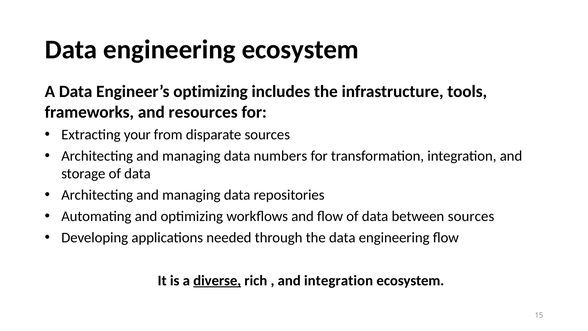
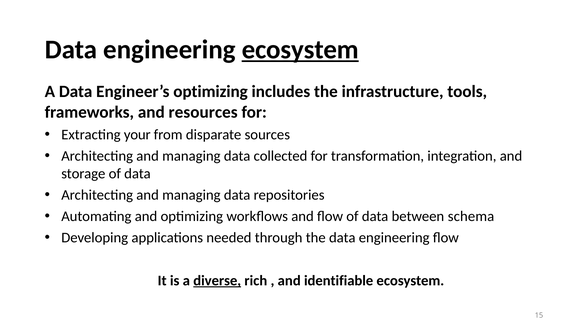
ecosystem at (300, 49) underline: none -> present
numbers: numbers -> collected
between sources: sources -> schema
and integration: integration -> identifiable
